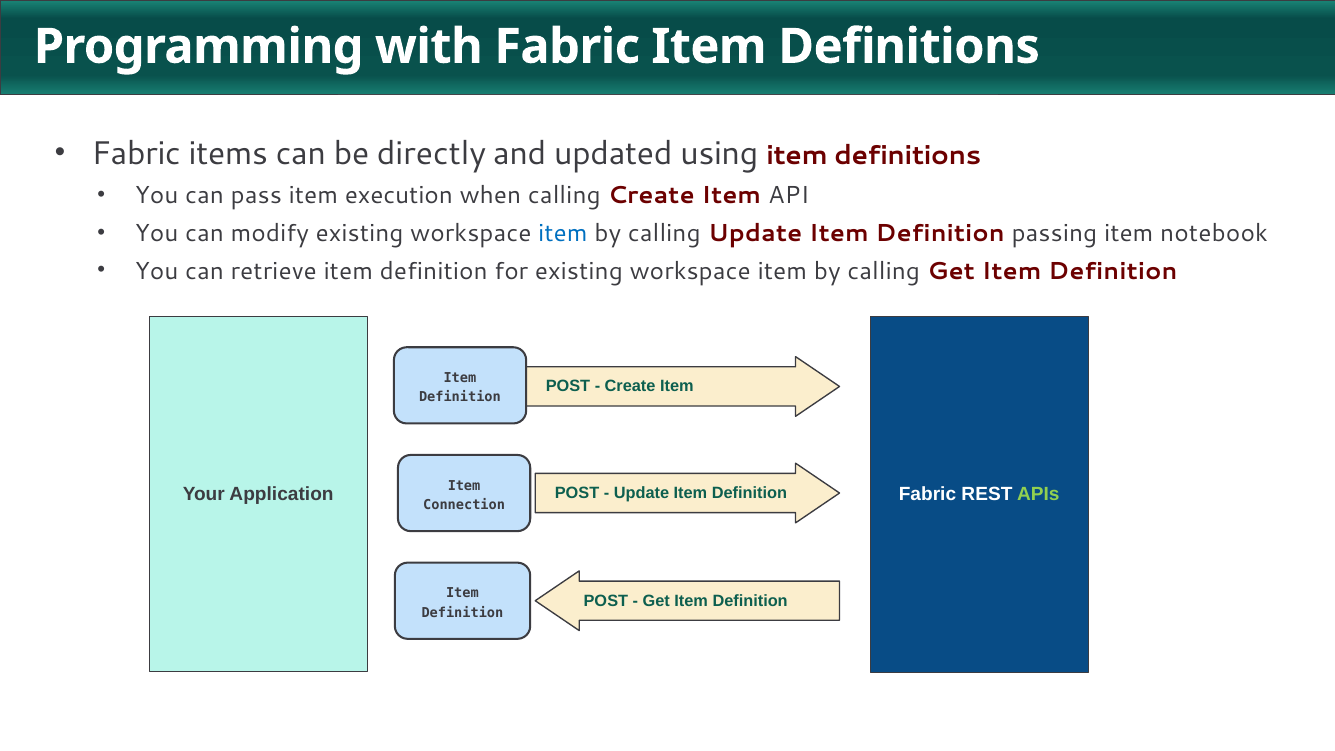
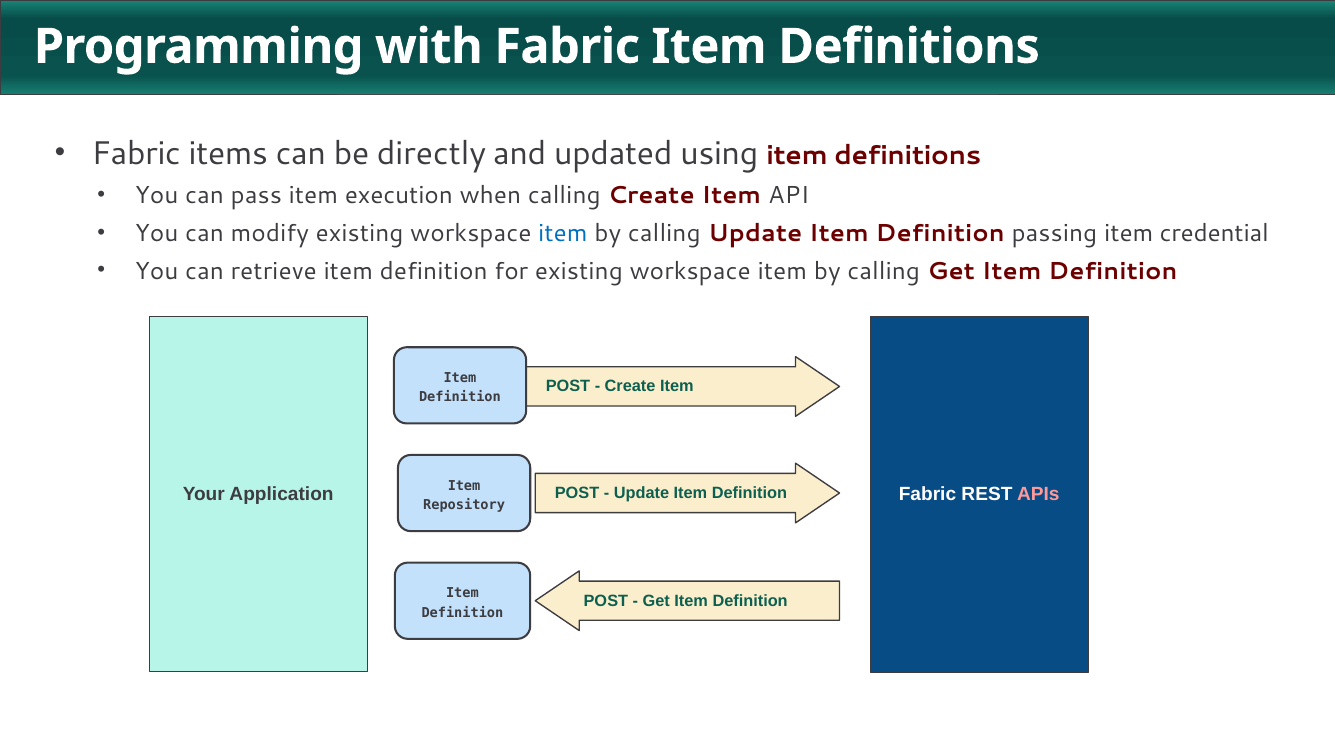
notebook: notebook -> credential
APIs colour: light green -> pink
Connection: Connection -> Repository
